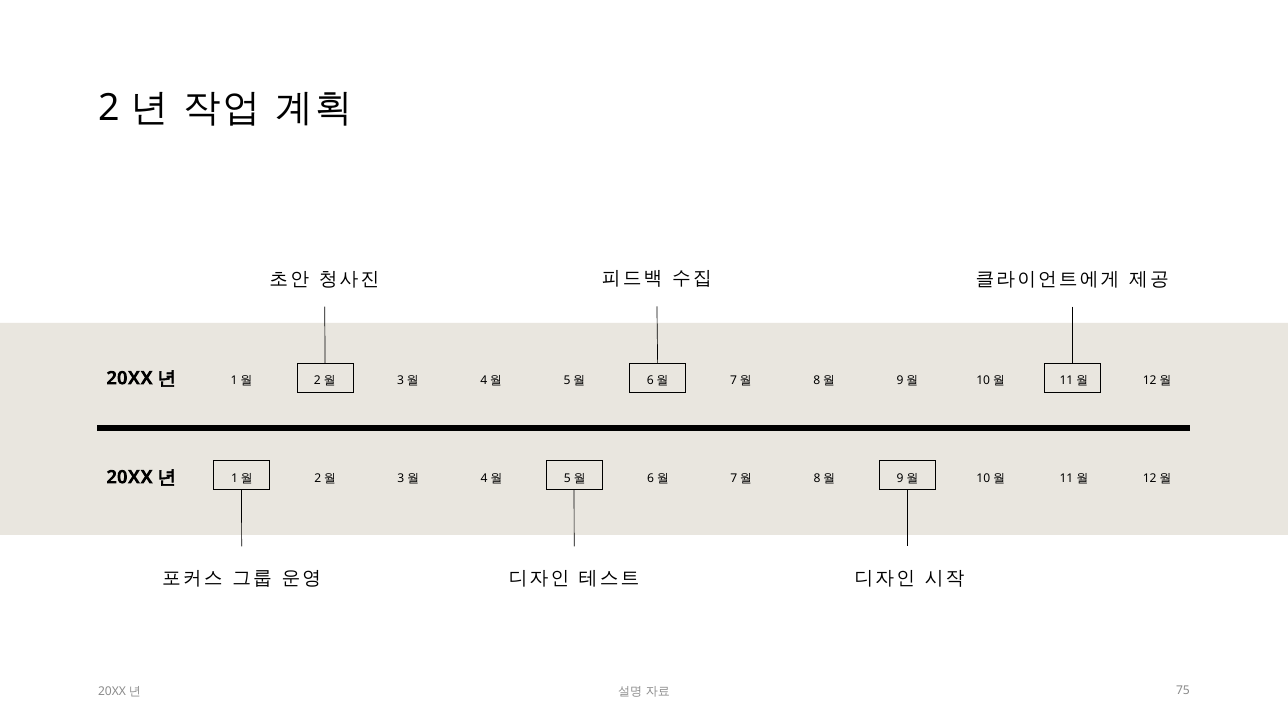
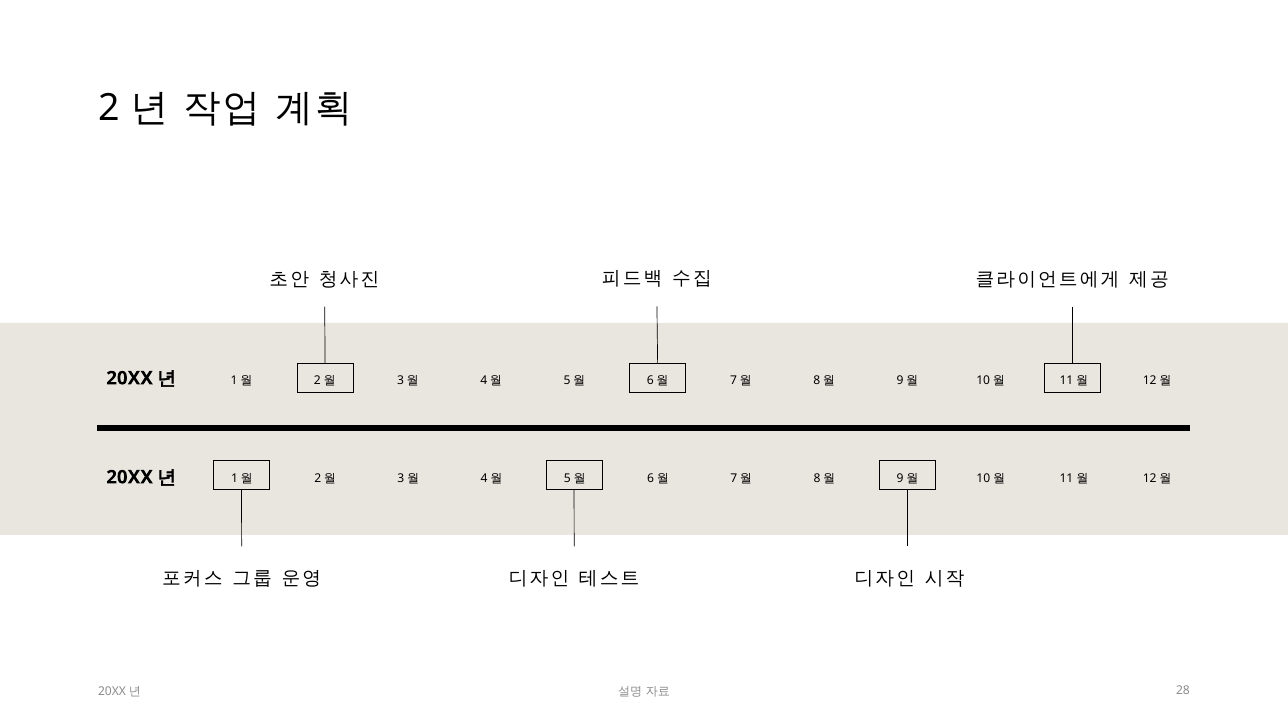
75: 75 -> 28
